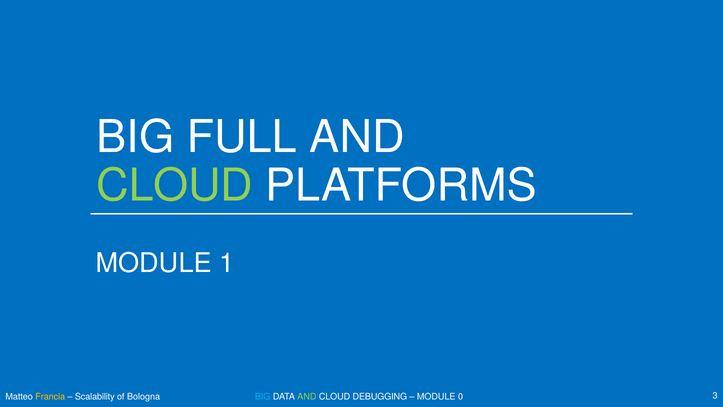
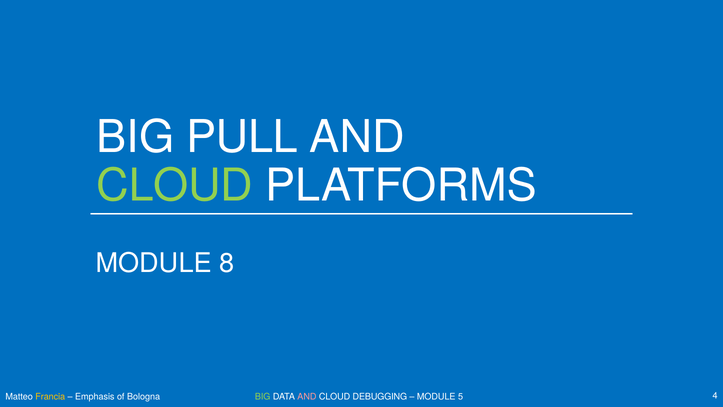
FULL: FULL -> PULL
1: 1 -> 8
Scalability: Scalability -> Emphasis
BIG at (263, 396) colour: light blue -> light green
AND at (307, 396) colour: light green -> pink
0: 0 -> 5
3: 3 -> 4
